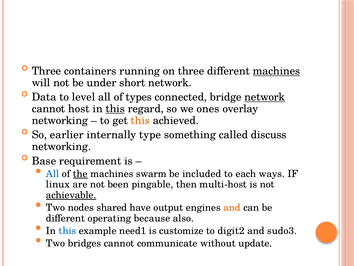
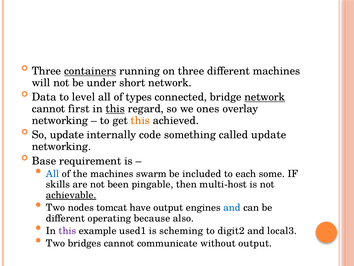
containers underline: none -> present
machines at (277, 71) underline: present -> none
host: host -> first
So earlier: earlier -> update
type: type -> code
called discuss: discuss -> update
the underline: present -> none
ways: ways -> some
linux: linux -> skills
shared: shared -> tomcat
and at (232, 207) colour: orange -> blue
this at (67, 230) colour: blue -> purple
need1: need1 -> used1
customize: customize -> scheming
sudo3: sudo3 -> local3
without update: update -> output
